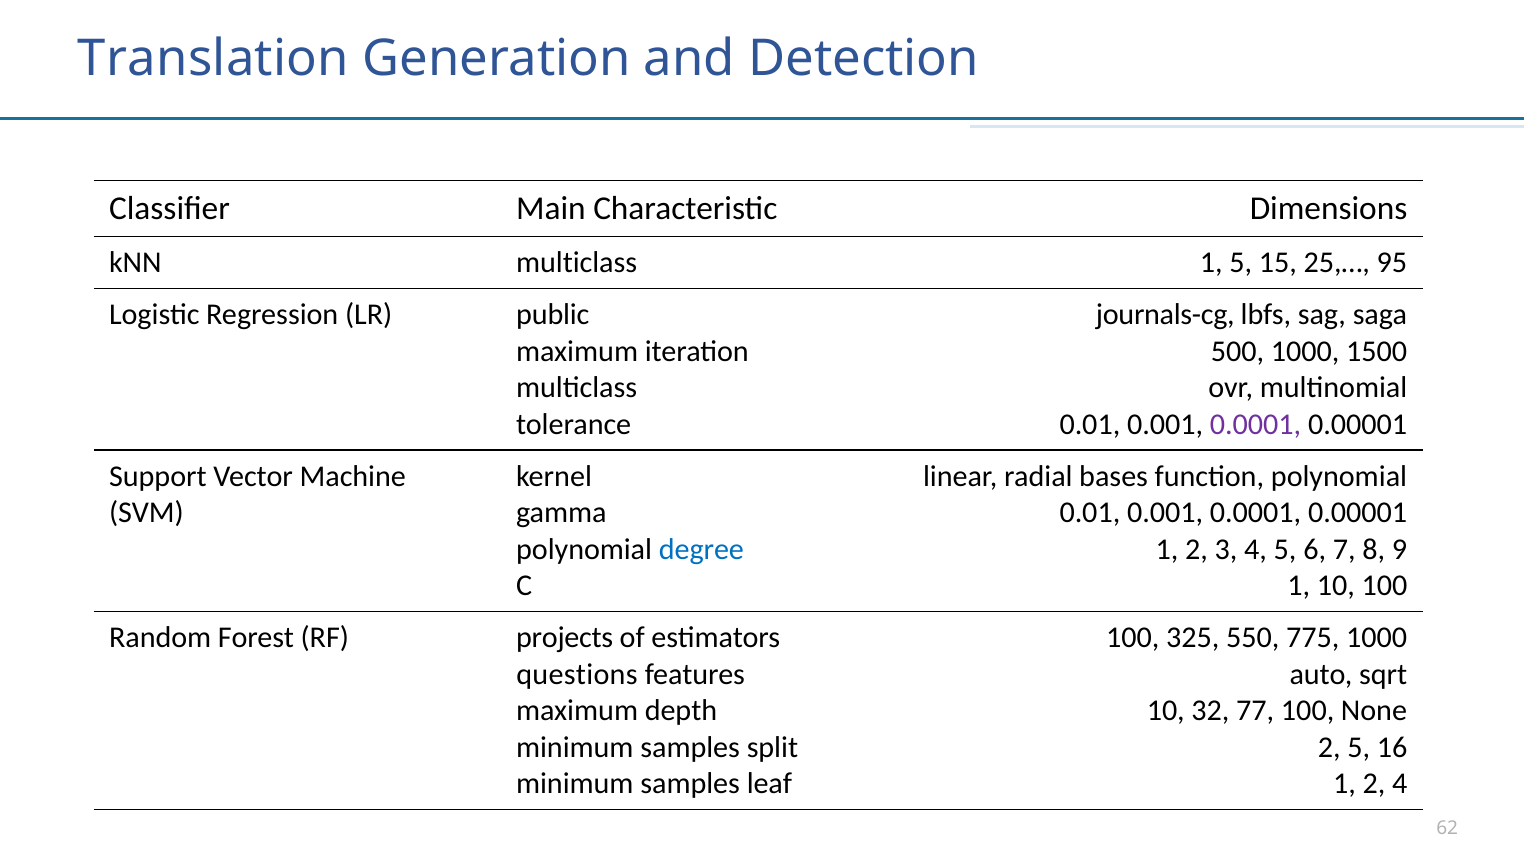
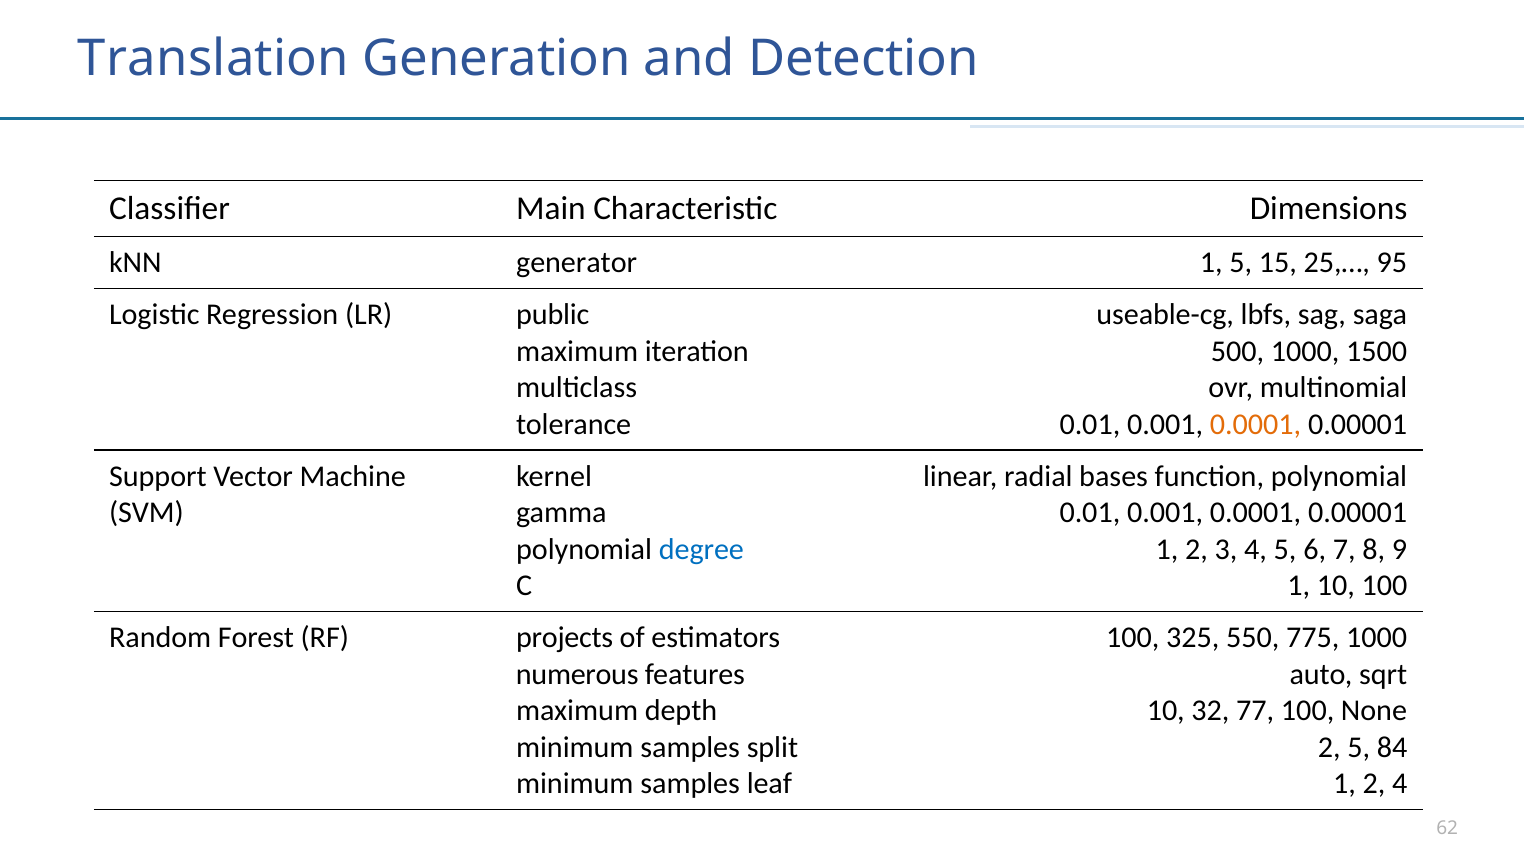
kNN multiclass: multiclass -> generator
journals-cg: journals-cg -> useable-cg
0.0001 at (1256, 424) colour: purple -> orange
questions: questions -> numerous
16: 16 -> 84
